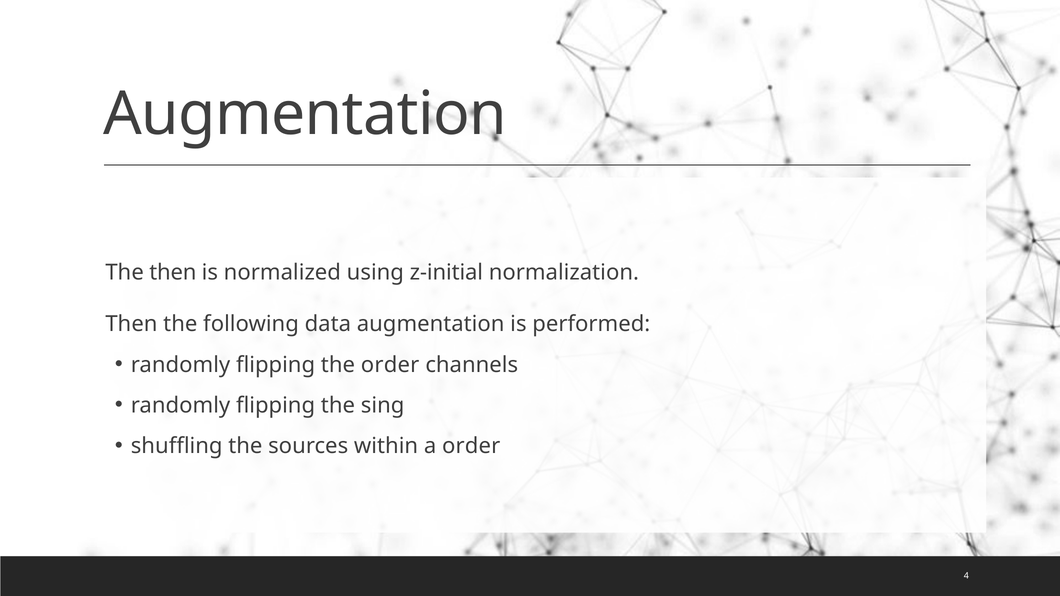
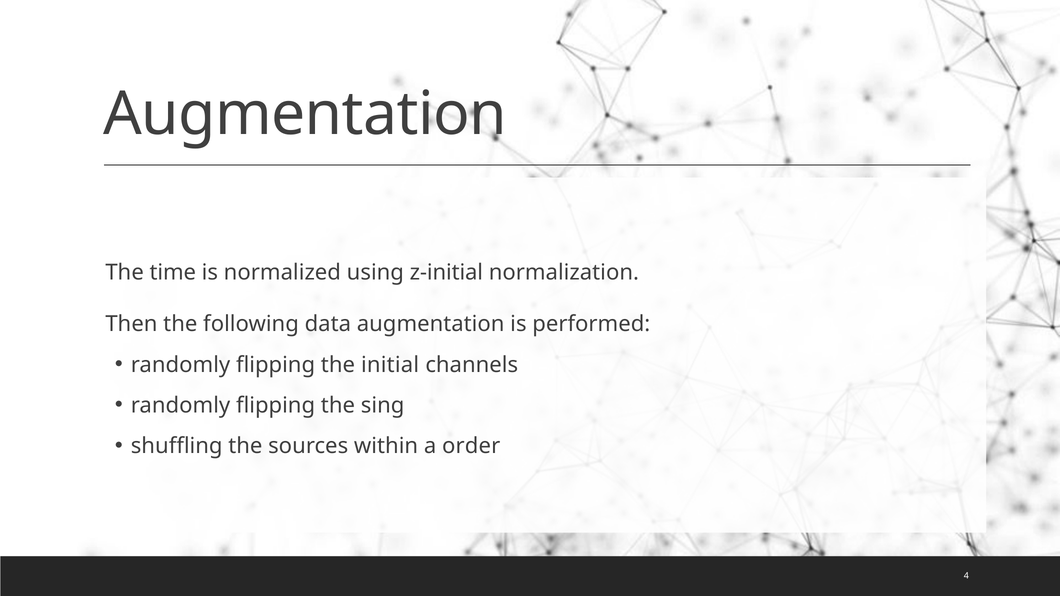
The then: then -> time
the order: order -> initial
